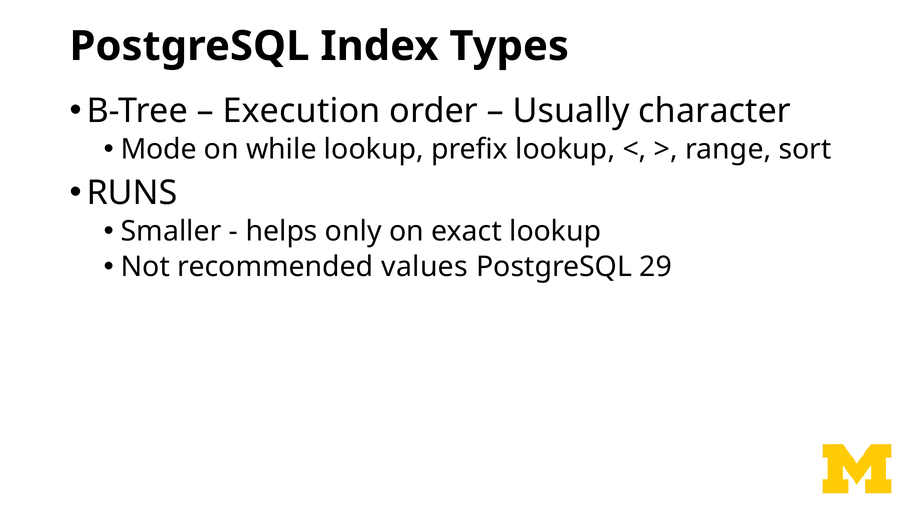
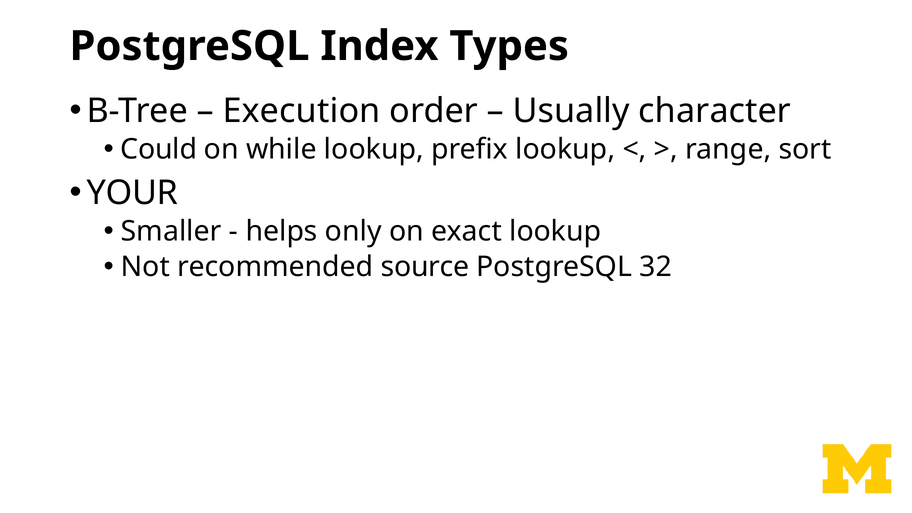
Mode: Mode -> Could
RUNS: RUNS -> YOUR
values: values -> source
29: 29 -> 32
